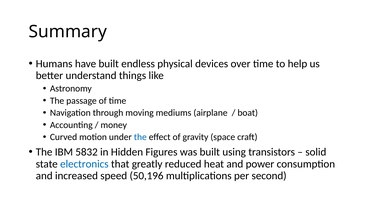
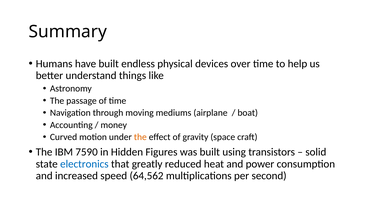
the at (140, 137) colour: blue -> orange
5832: 5832 -> 7590
50,196: 50,196 -> 64,562
